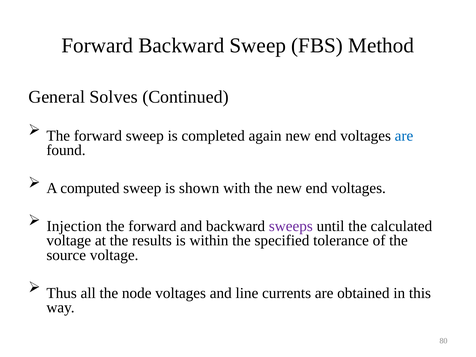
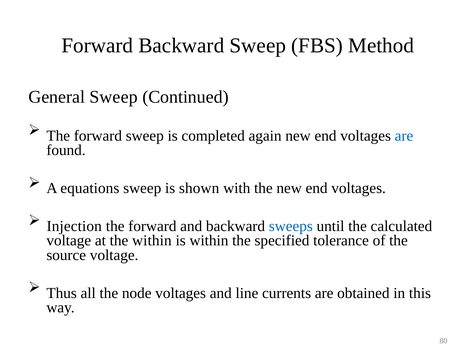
General Solves: Solves -> Sweep
computed: computed -> equations
sweeps colour: purple -> blue
the results: results -> within
